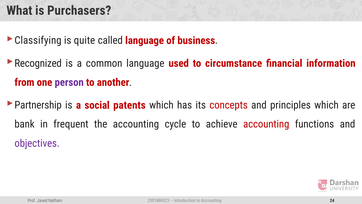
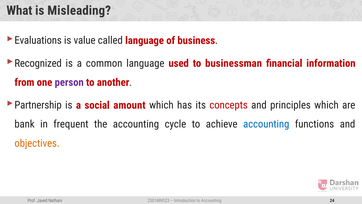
Purchasers: Purchasers -> Misleading
Classifying: Classifying -> Evaluations
quite: quite -> value
circumstance: circumstance -> businessman
patents: patents -> amount
accounting at (266, 124) colour: red -> blue
objectives colour: purple -> orange
